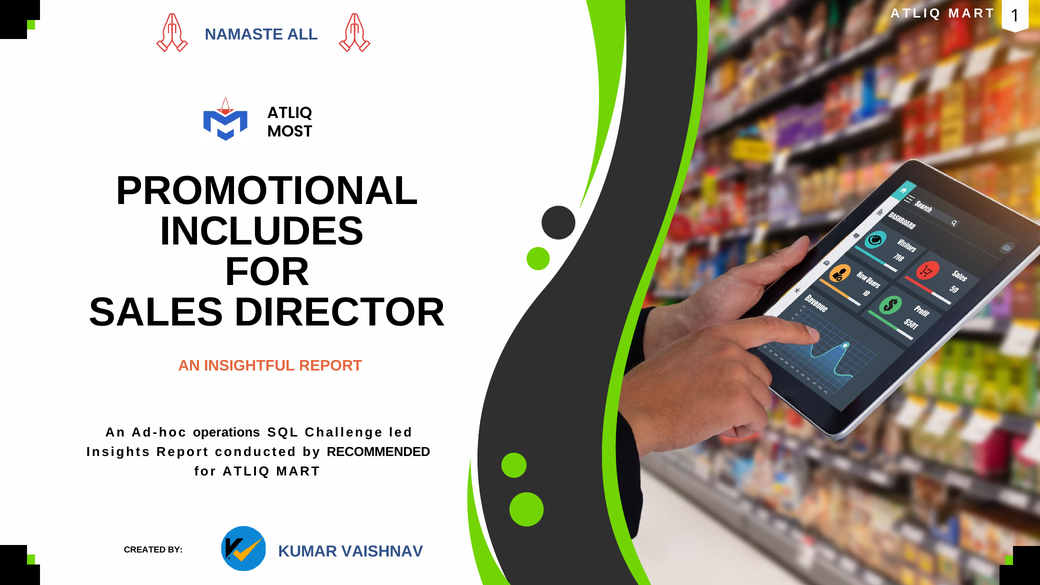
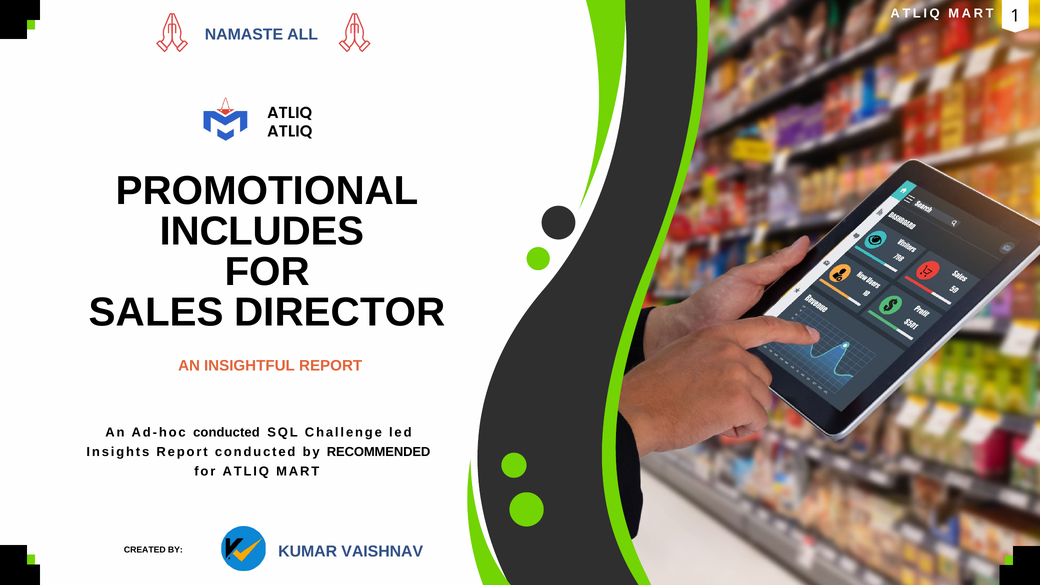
MOST at (290, 131): MOST -> ATLIQ
Ad-hoc operations: operations -> conducted
